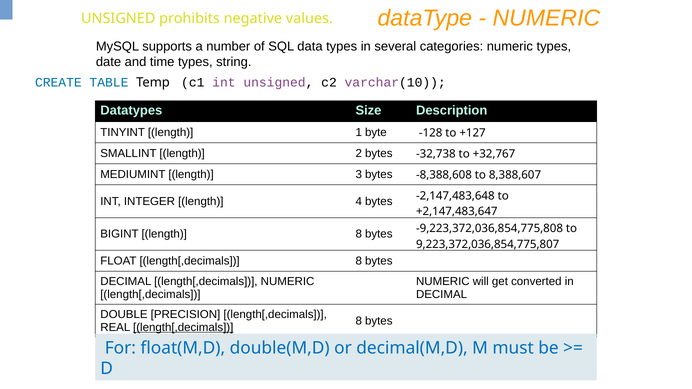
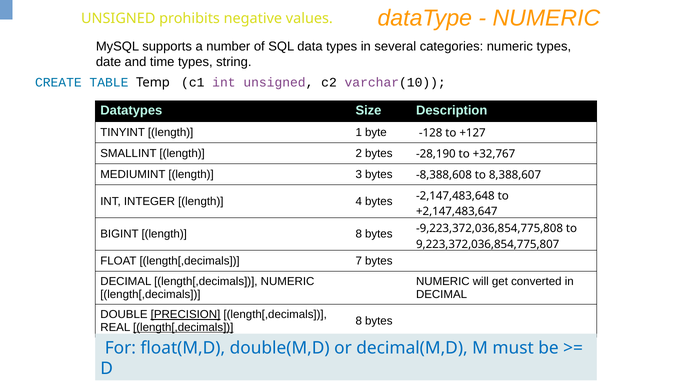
-32,738: -32,738 -> -28,190
FLOAT length[,decimals 8: 8 -> 7
PRECISION underline: none -> present
